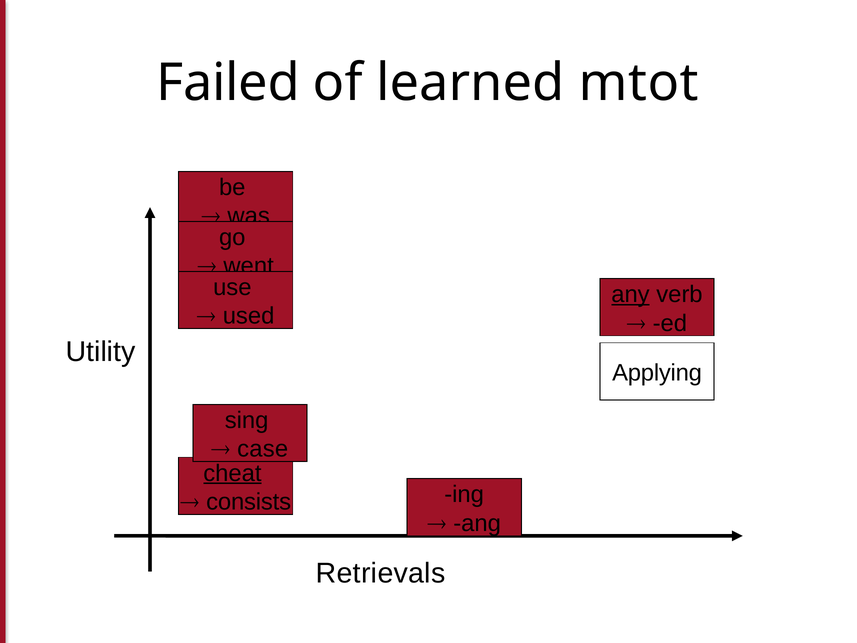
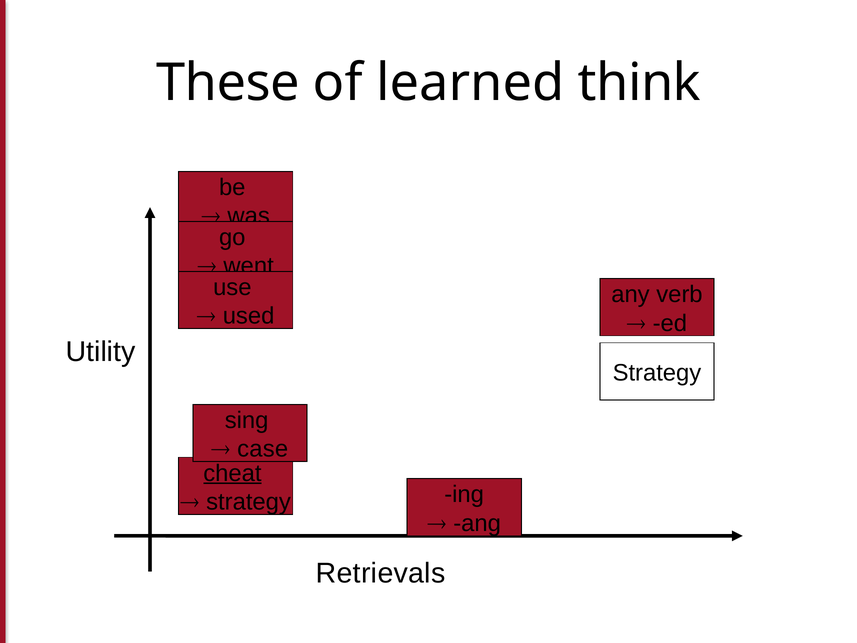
Failed: Failed -> These
mtot: mtot -> think
any underline: present -> none
Applying at (657, 373): Applying -> Strategy
consists at (249, 502): consists -> strategy
